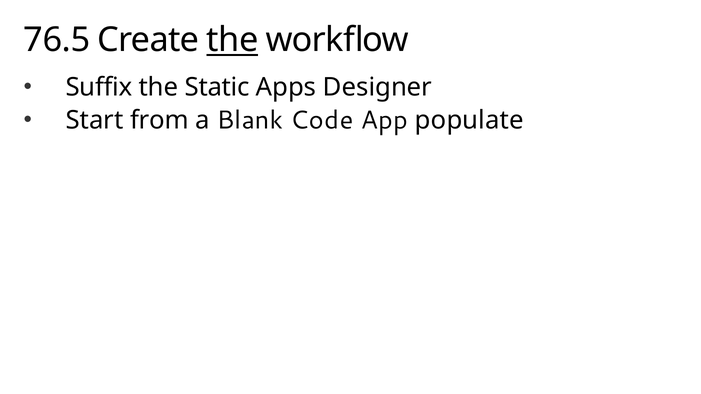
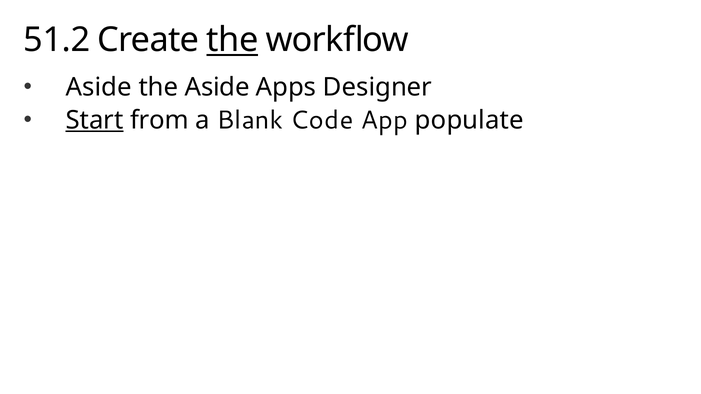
76.5: 76.5 -> 51.2
Suffix at (99, 87): Suffix -> Aside
the Static: Static -> Aside
Start underline: none -> present
